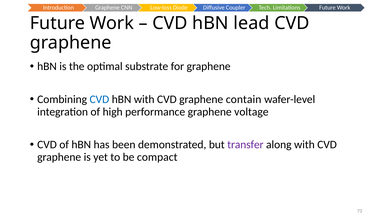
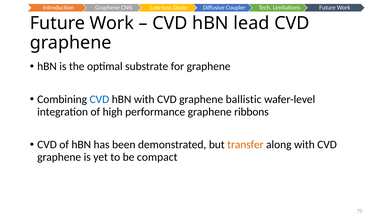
contain: contain -> ballistic
voltage: voltage -> ribbons
transfer colour: purple -> orange
